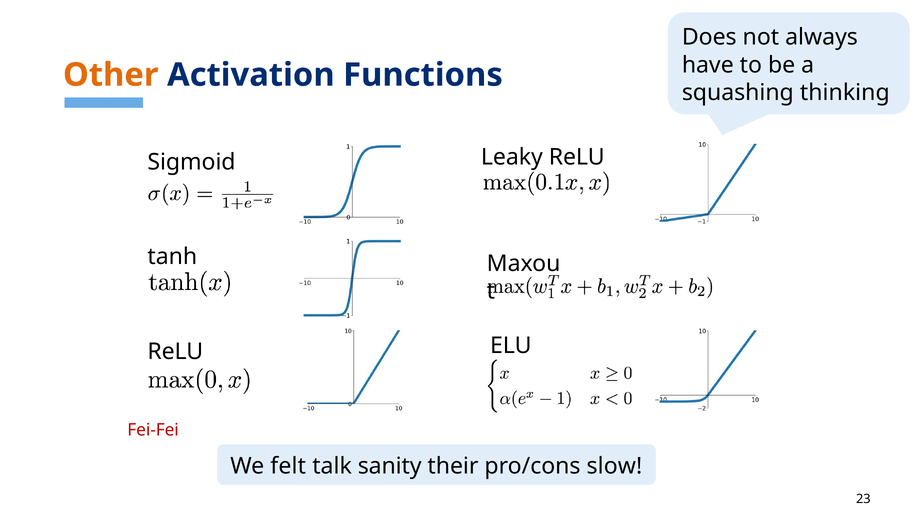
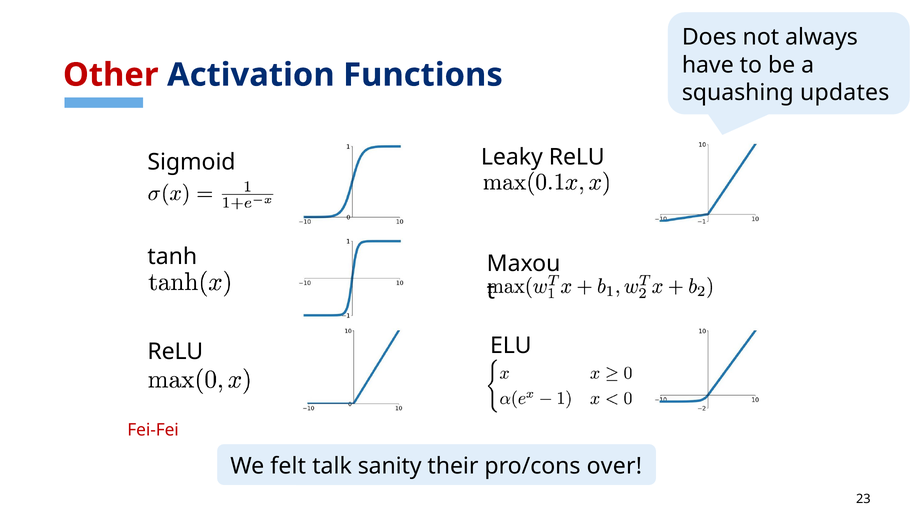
Other colour: orange -> red
thinking: thinking -> updates
slow: slow -> over
